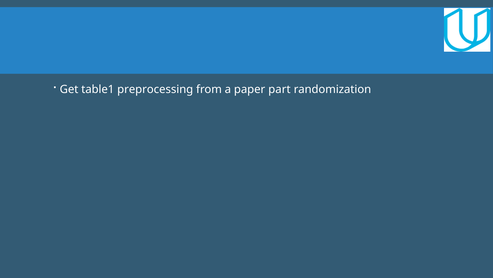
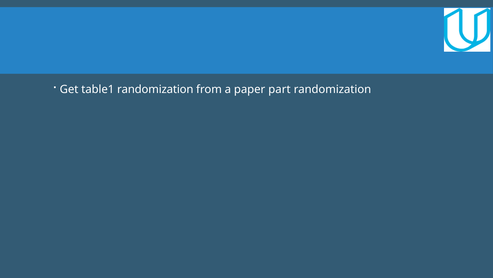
table1 preprocessing: preprocessing -> randomization
